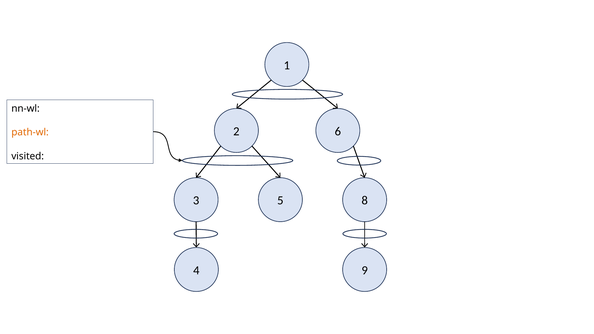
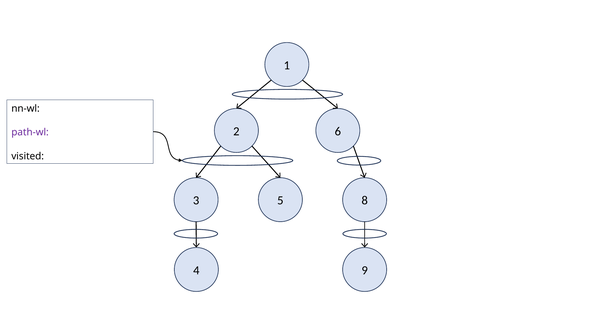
path-wl colour: orange -> purple
